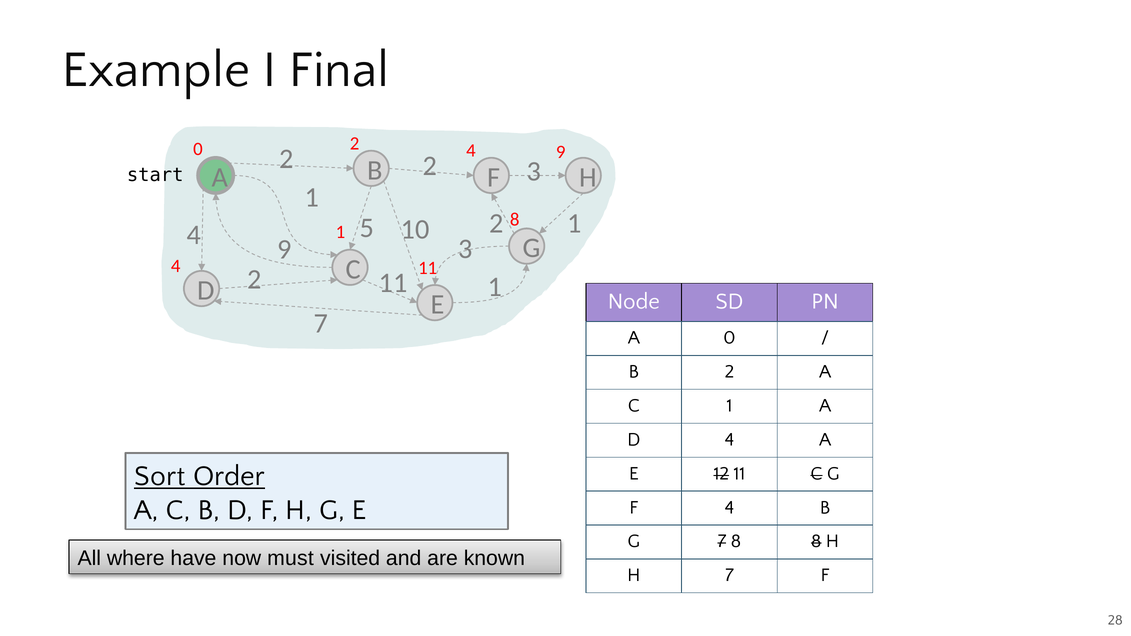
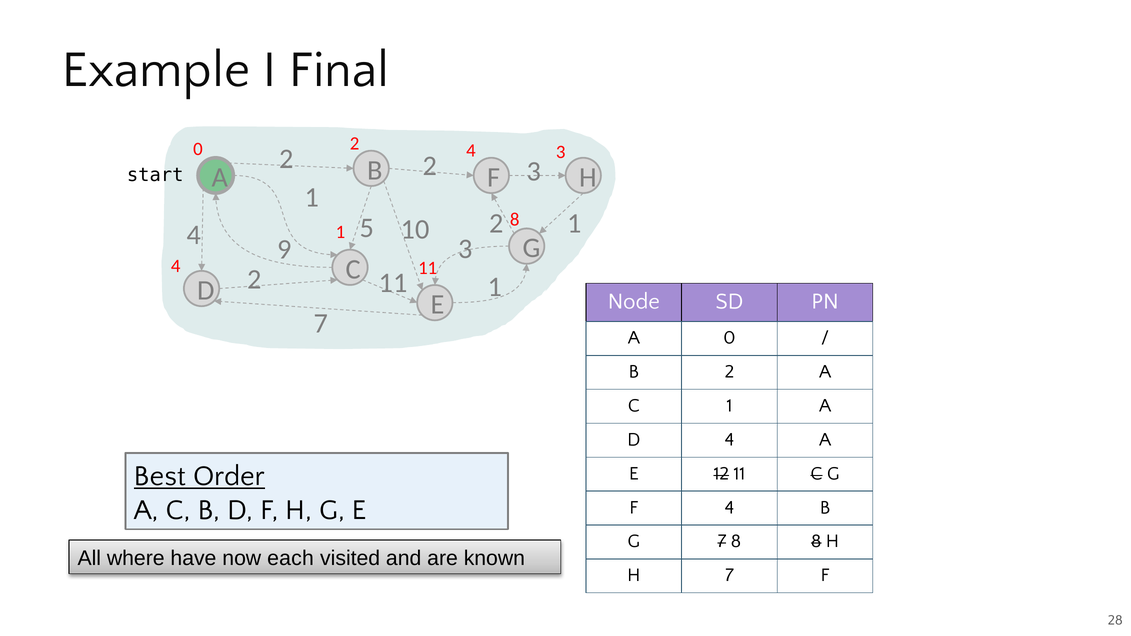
4 9: 9 -> 3
Sort: Sort -> Best
must: must -> each
